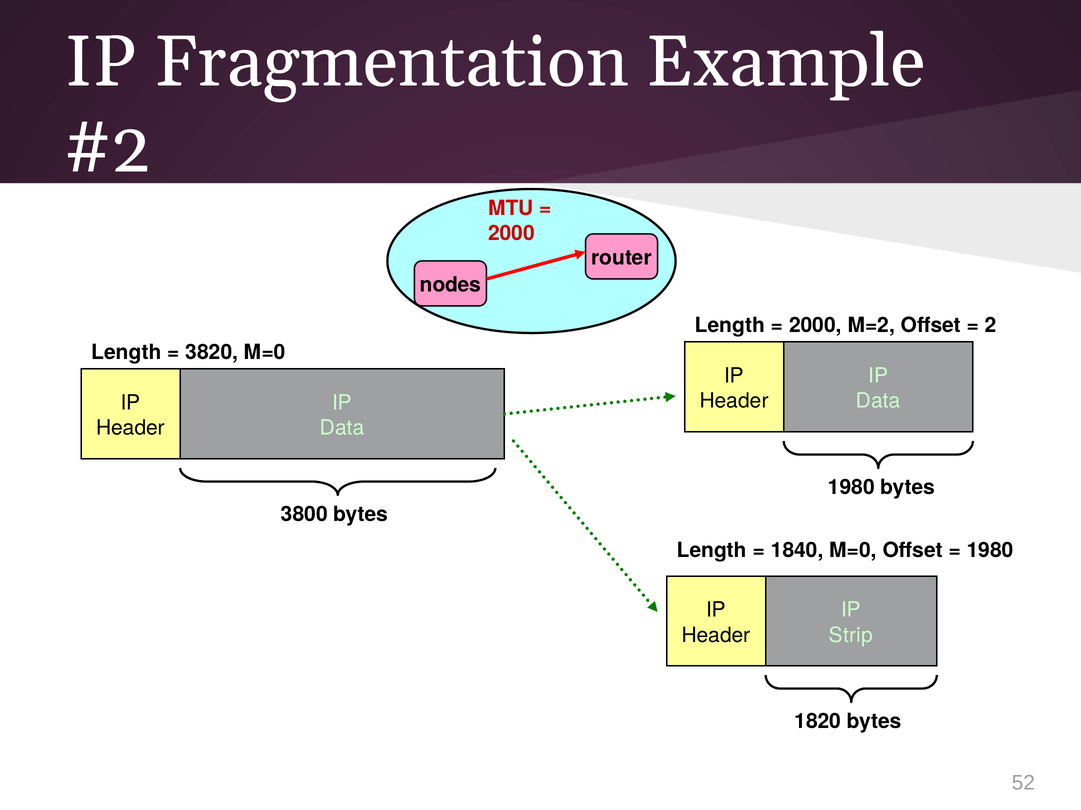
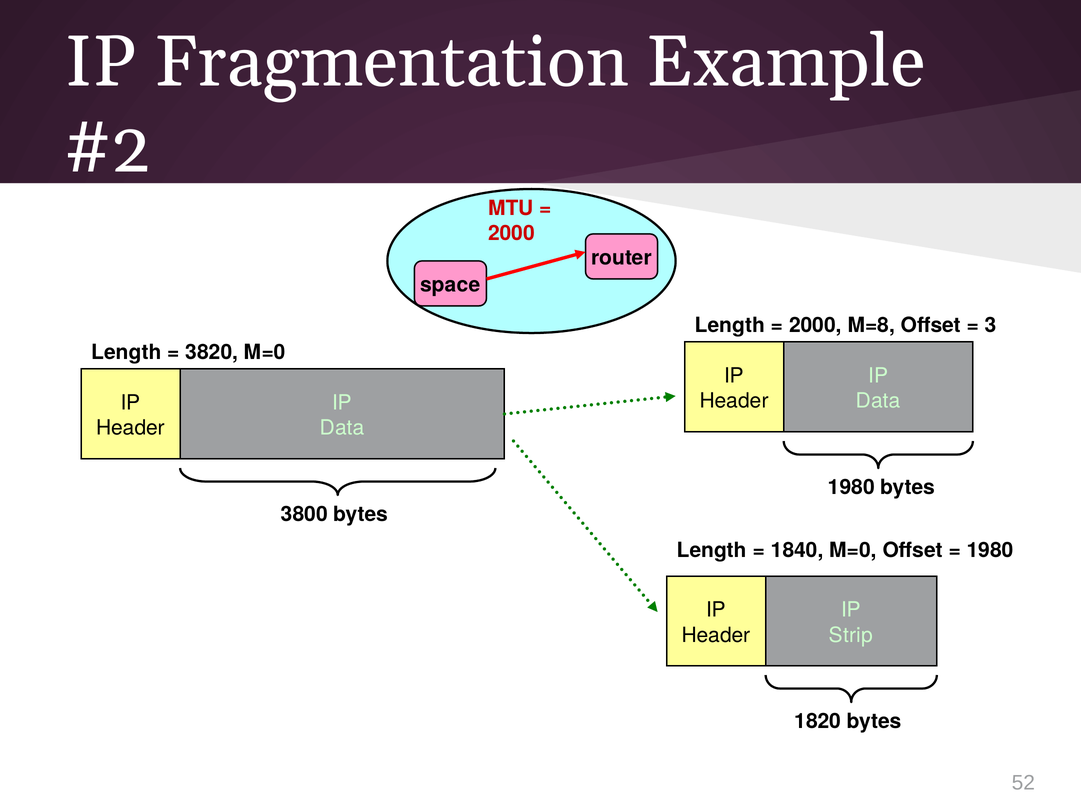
nodes: nodes -> space
M=2: M=2 -> M=8
2: 2 -> 3
